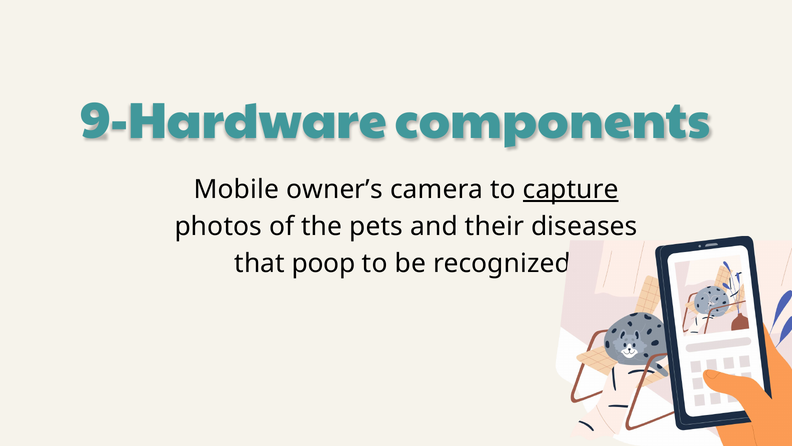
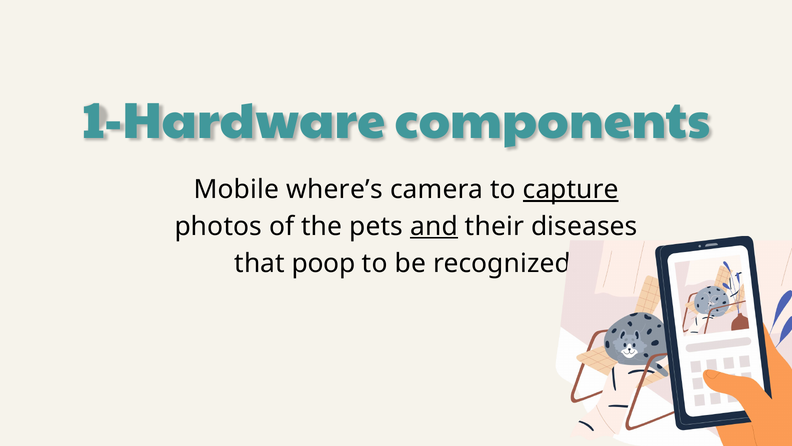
9-Hardware: 9-Hardware -> 1-Hardware
owner’s: owner’s -> where’s
and underline: none -> present
